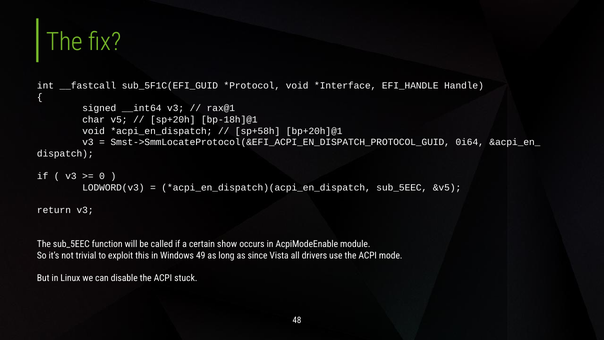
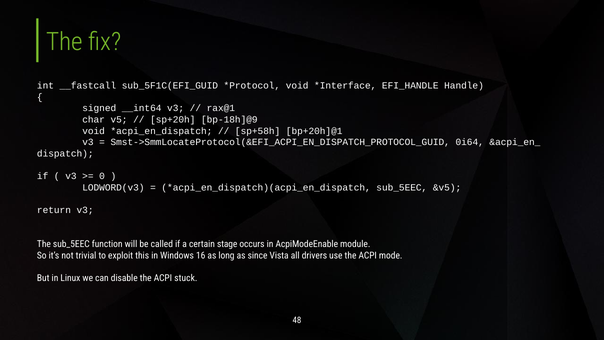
bp-18h]@1: bp-18h]@1 -> bp-18h]@9
show: show -> stage
49: 49 -> 16
